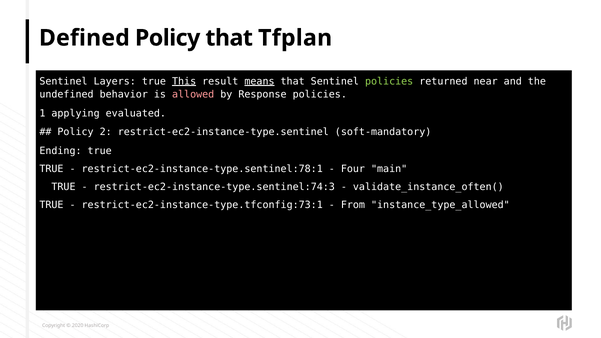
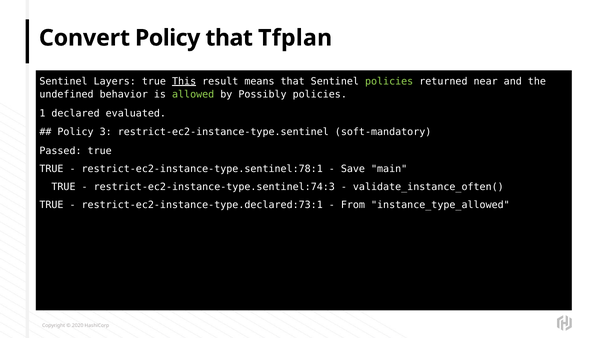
Defined: Defined -> Convert
means underline: present -> none
allowed colour: pink -> light green
Response: Response -> Possibly
applying: applying -> declared
2: 2 -> 3
Ending: Ending -> Passed
Four: Four -> Save
restrict-ec2-instance-type.tfconfig:73:1: restrict-ec2-instance-type.tfconfig:73:1 -> restrict-ec2-instance-type.declared:73:1
